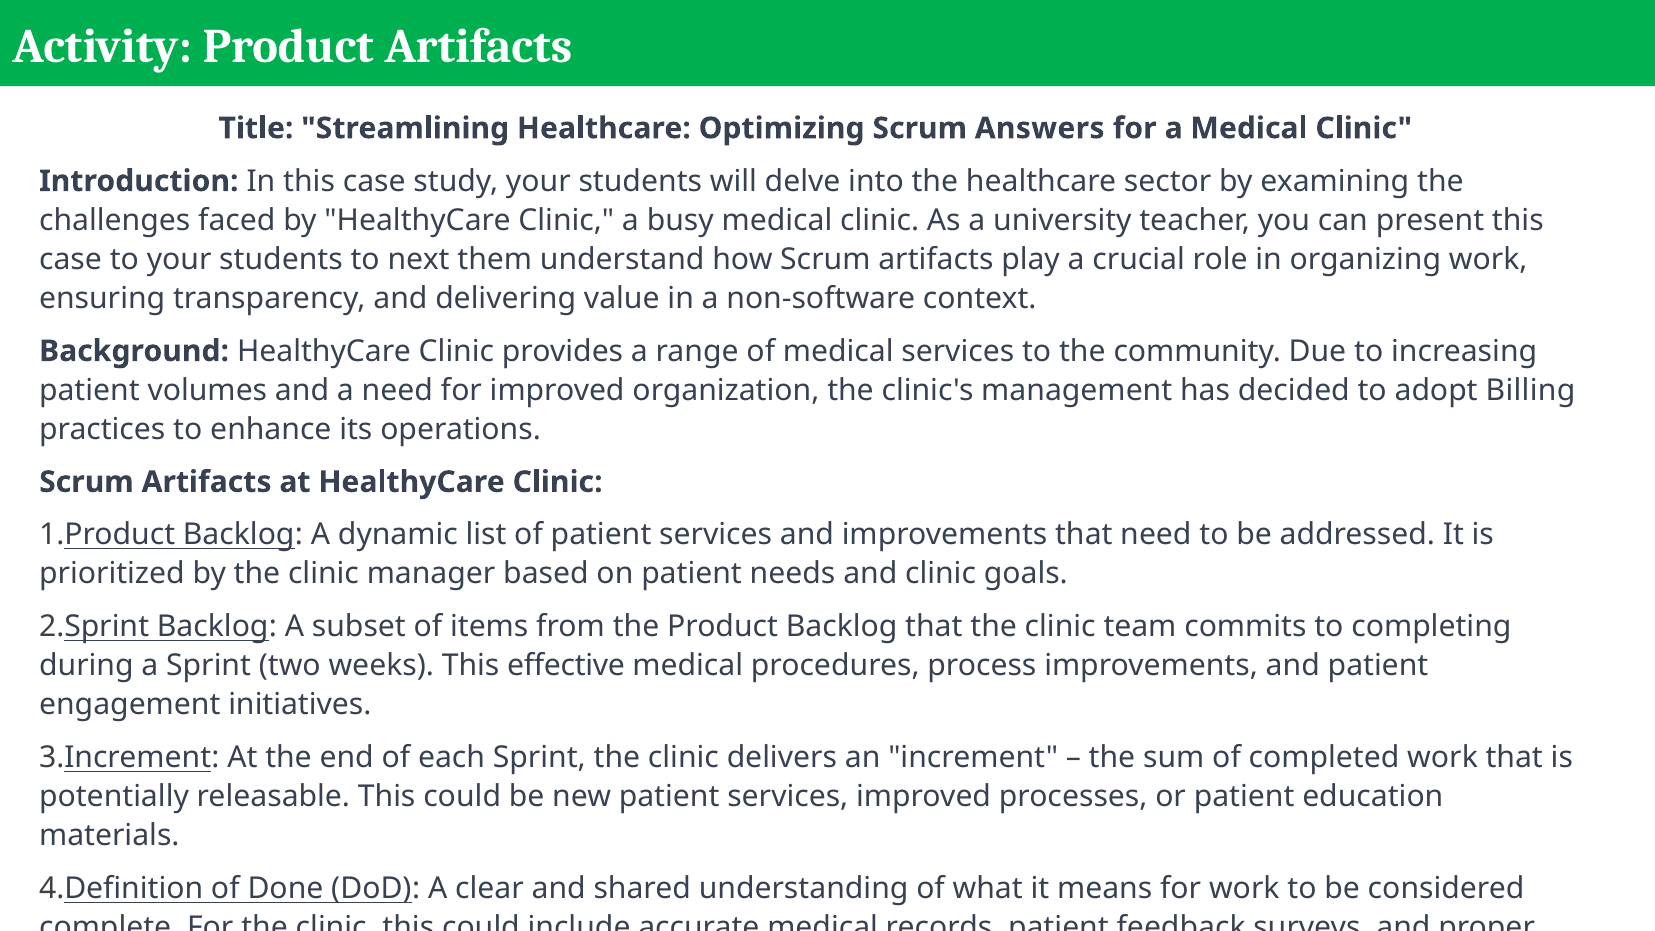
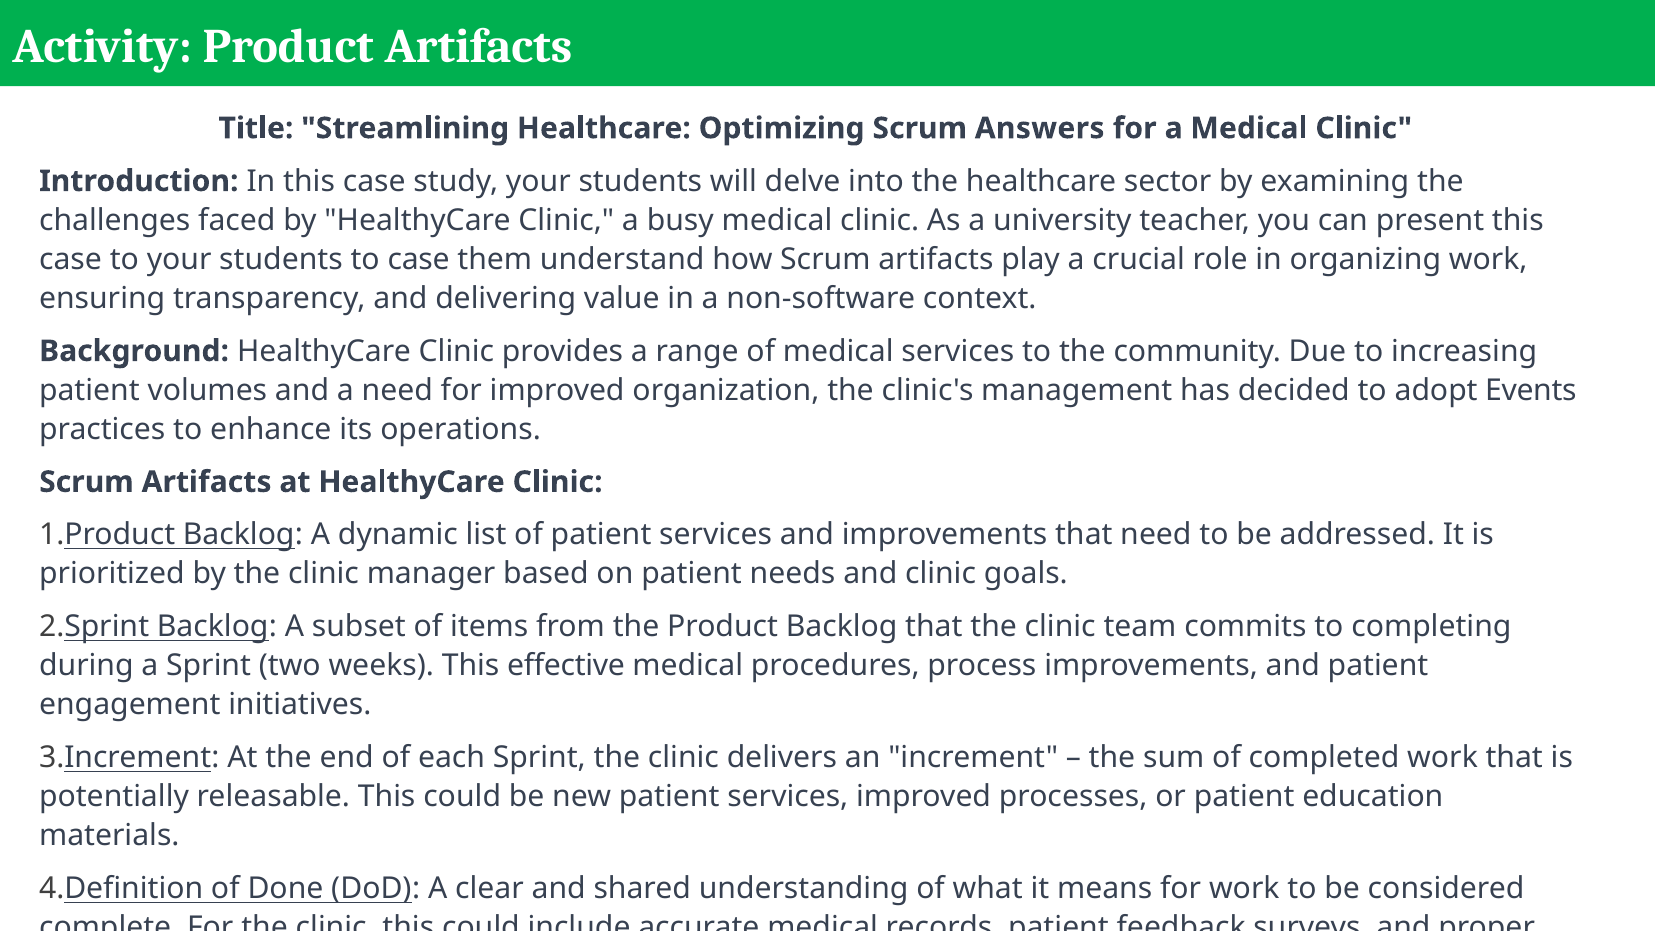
to next: next -> case
adopt Billing: Billing -> Events
